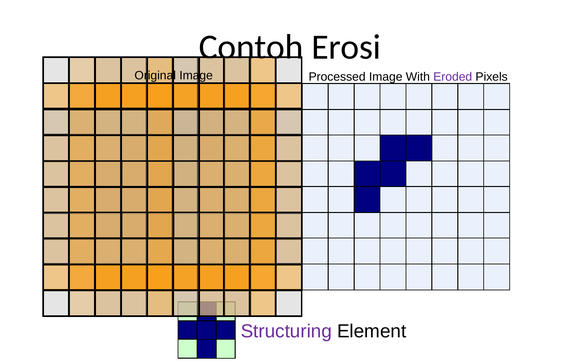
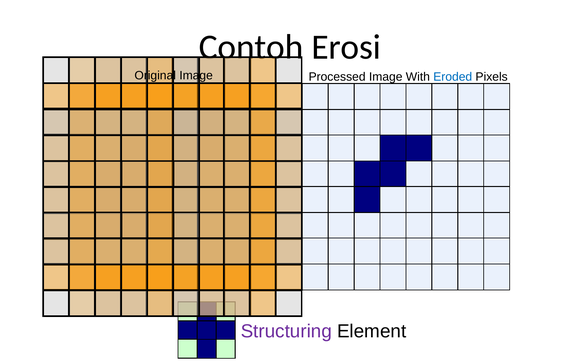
Eroded colour: purple -> blue
